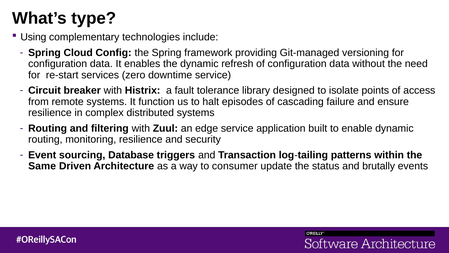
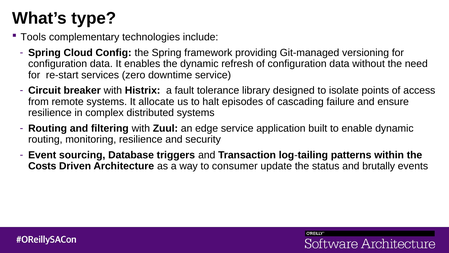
Using: Using -> Tools
function: function -> allocate
Same: Same -> Costs
